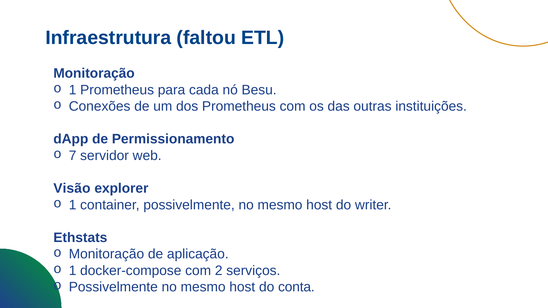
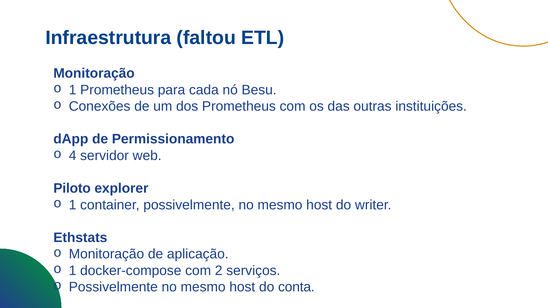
7: 7 -> 4
Visão: Visão -> Piloto
